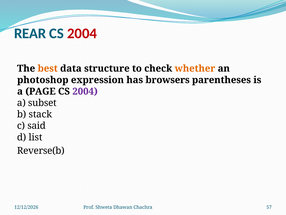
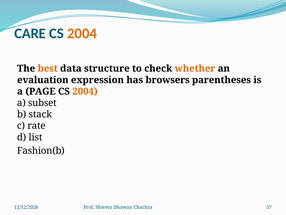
REAR: REAR -> CARE
2004 at (82, 33) colour: red -> orange
photoshop: photoshop -> evaluation
2004 at (85, 91) colour: purple -> orange
said: said -> rate
Reverse(b: Reverse(b -> Fashion(b
